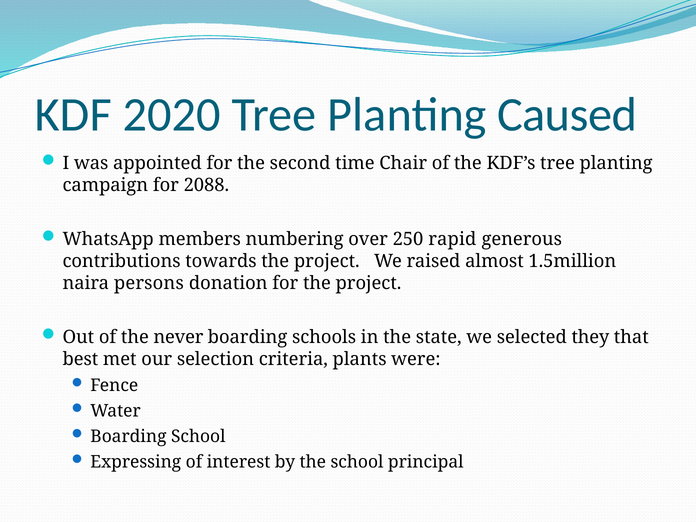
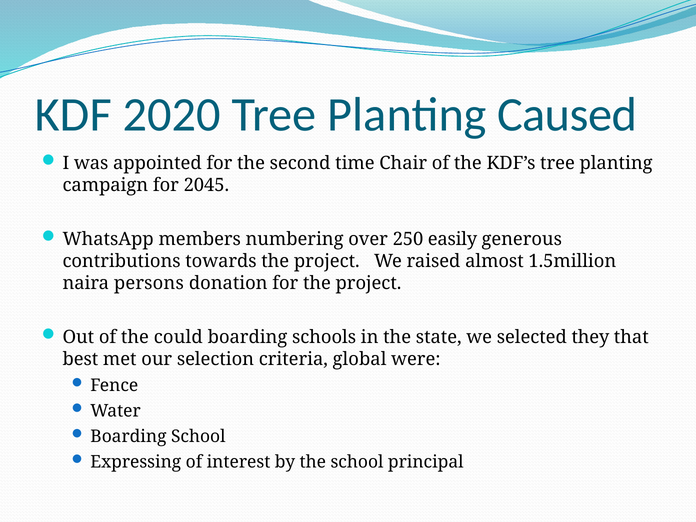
2088: 2088 -> 2045
rapid: rapid -> easily
never: never -> could
plants: plants -> global
